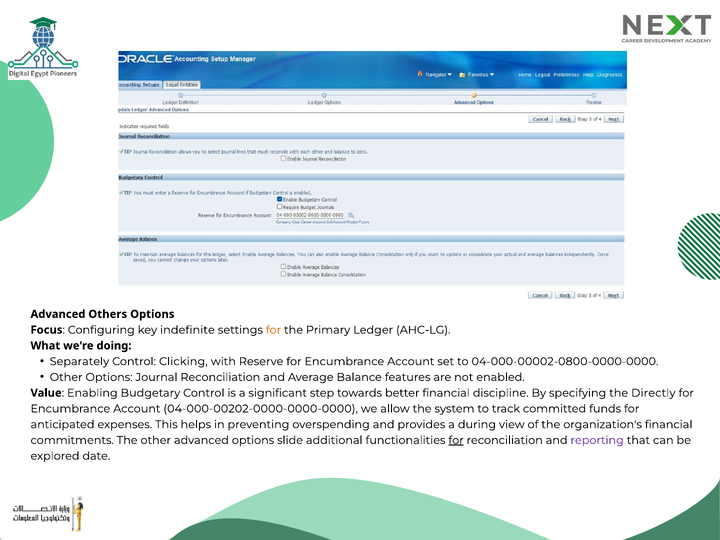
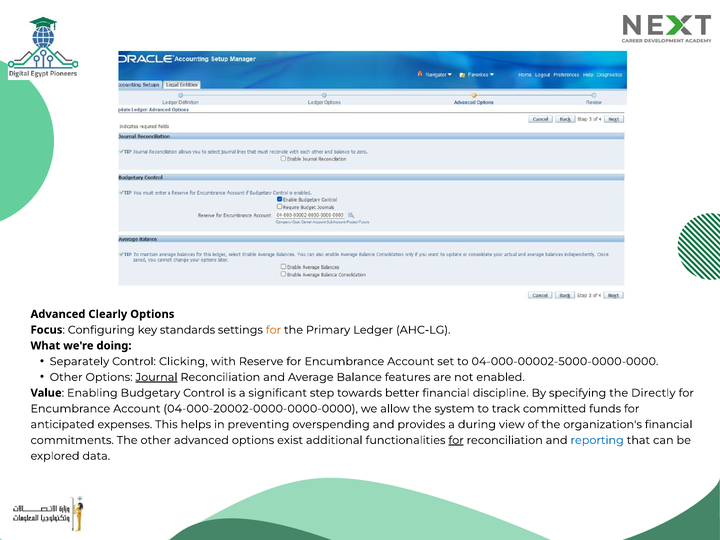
Others: Others -> Clearly
indefinite: indefinite -> standards
04-000-00002-0800-0000-0000: 04-000-00002-0800-0000-0000 -> 04-000-00002-5000-0000-0000
Journal underline: none -> present
04-000-00202-0000-0000-0000: 04-000-00202-0000-0000-0000 -> 04-000-20002-0000-0000-0000
slide: slide -> exist
reporting colour: purple -> blue
date: date -> data
